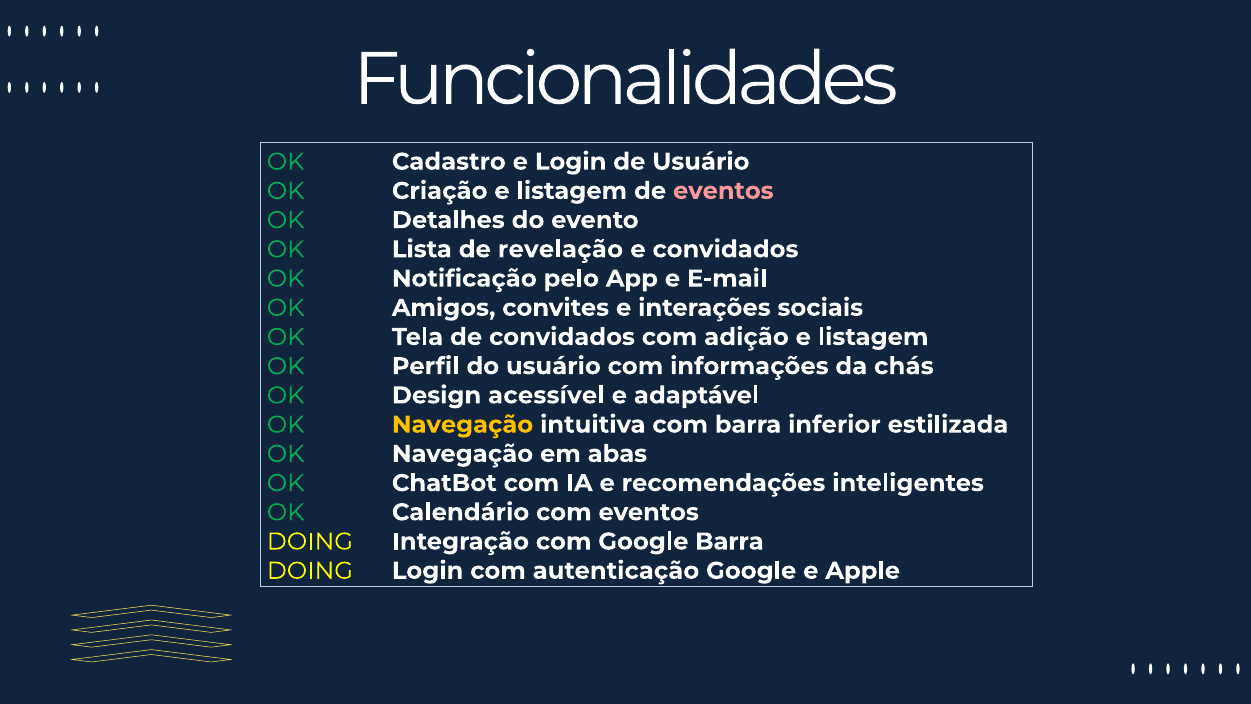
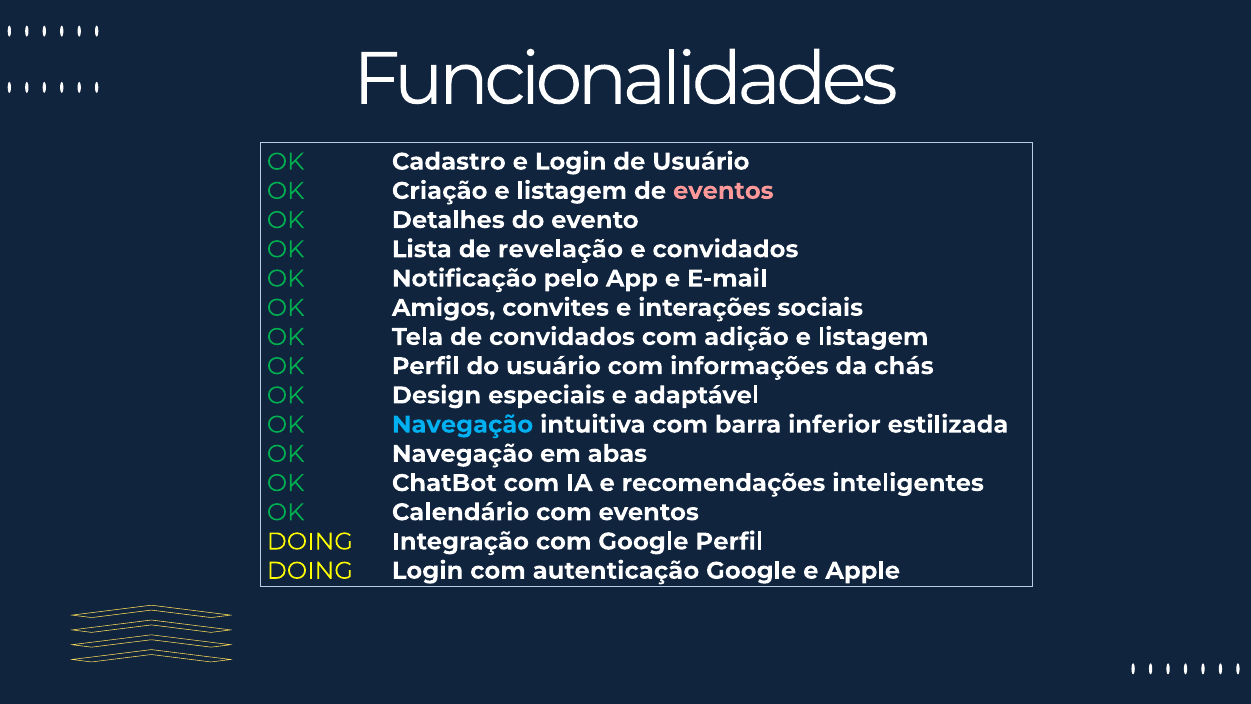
acessível: acessível -> especiais
Navegação at (463, 424) colour: yellow -> light blue
Google Barra: Barra -> Perfil
